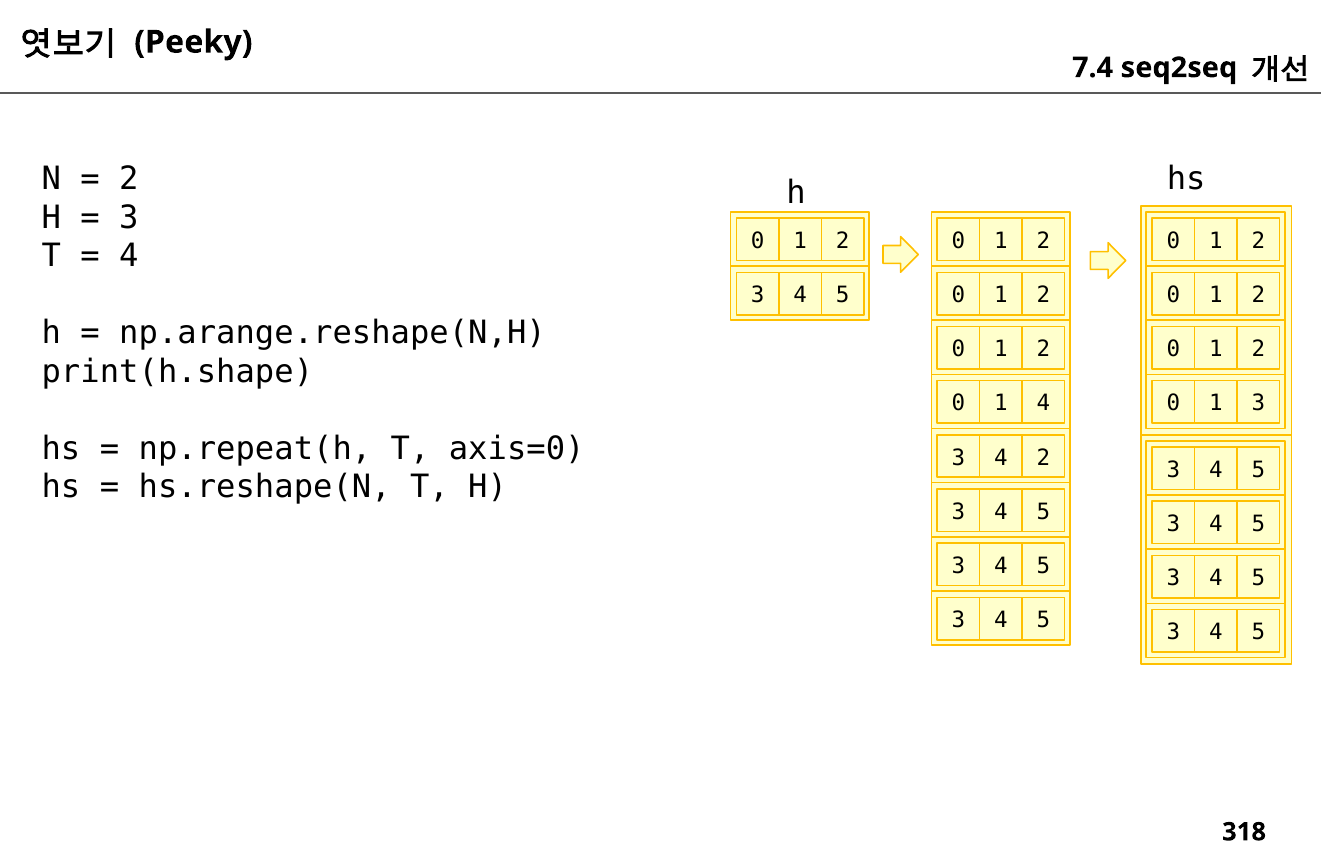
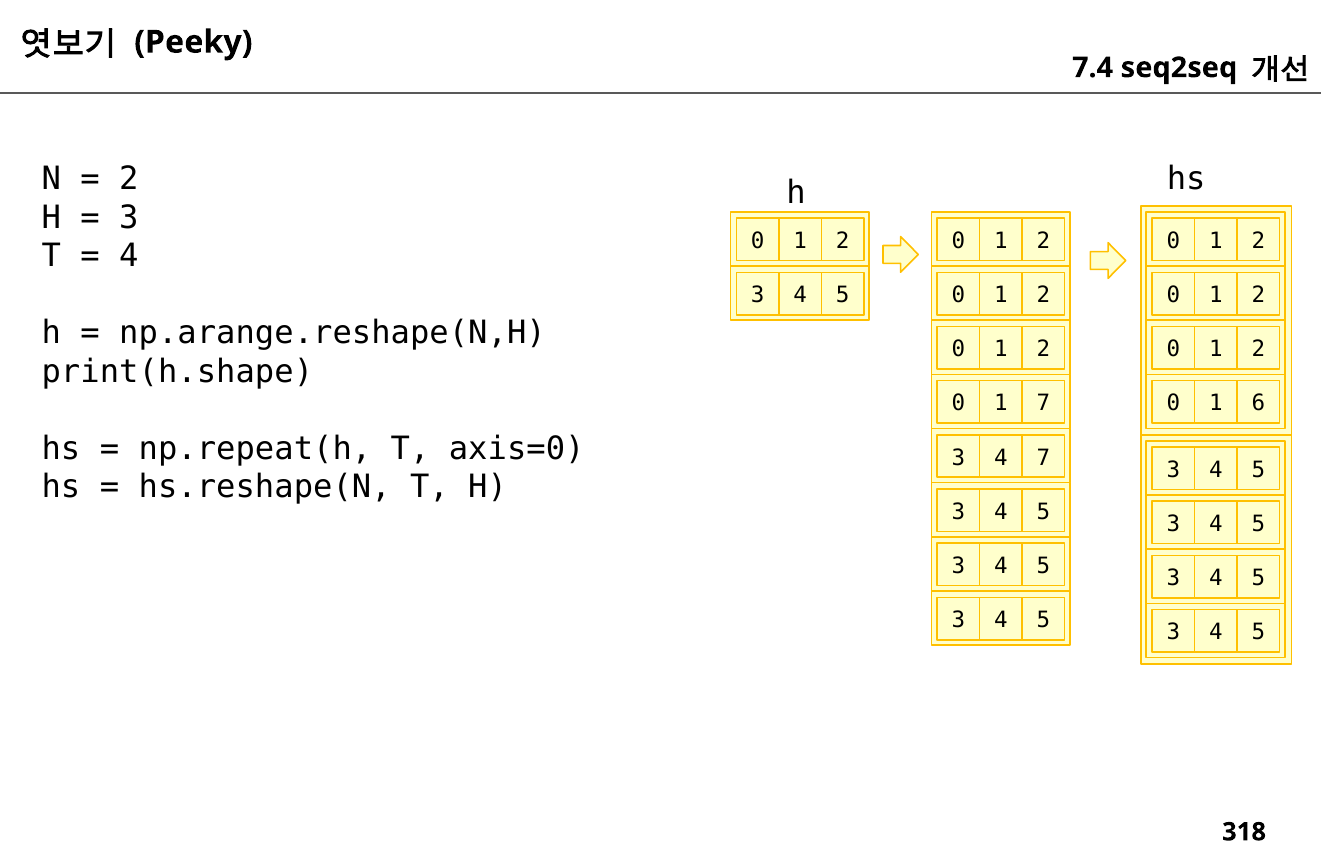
1 4: 4 -> 7
1 3: 3 -> 6
4 2: 2 -> 7
